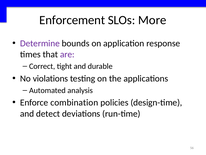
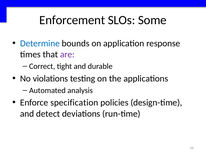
More: More -> Some
Determine colour: purple -> blue
combination: combination -> specification
